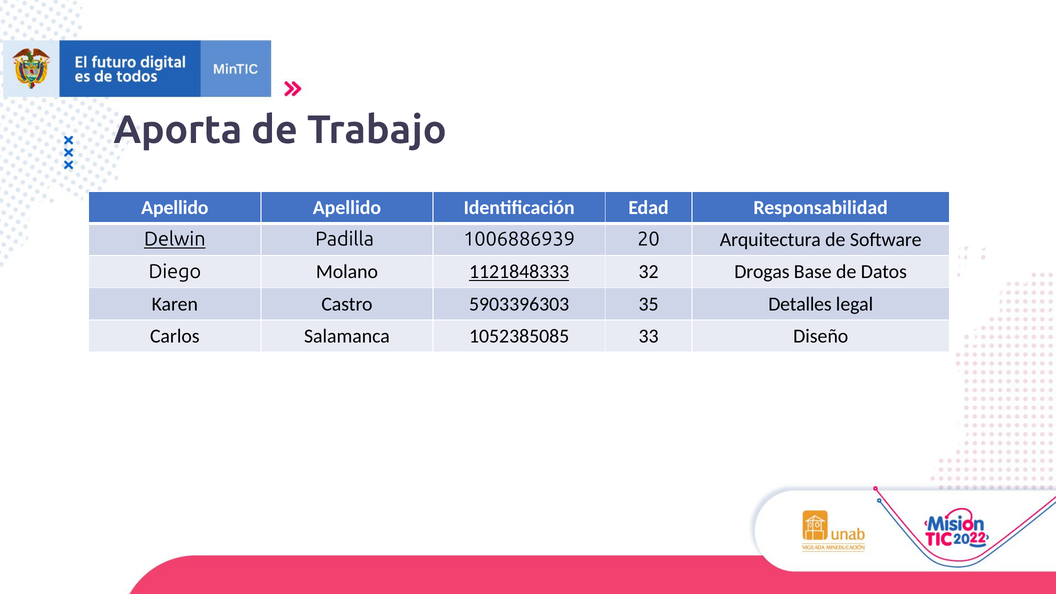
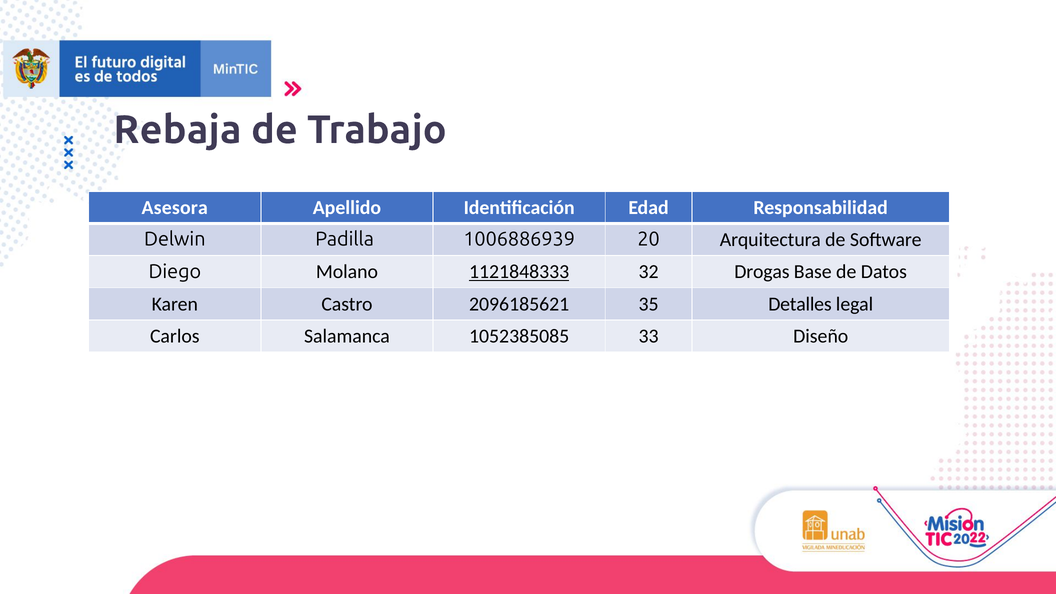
Aporta: Aporta -> Rebaja
Apellido at (175, 208): Apellido -> Asesora
Delwin underline: present -> none
5903396303: 5903396303 -> 2096185621
